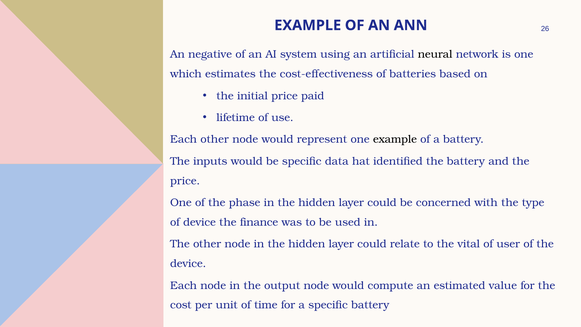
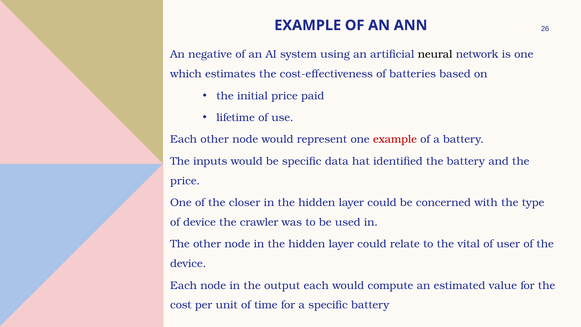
example at (395, 139) colour: black -> red
phase: phase -> closer
finance: finance -> crawler
output node: node -> each
